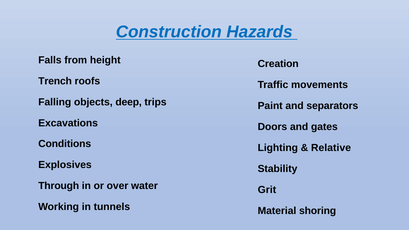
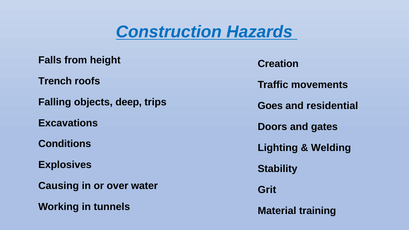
Paint: Paint -> Goes
separators: separators -> residential
Relative: Relative -> Welding
Through: Through -> Causing
shoring: shoring -> training
